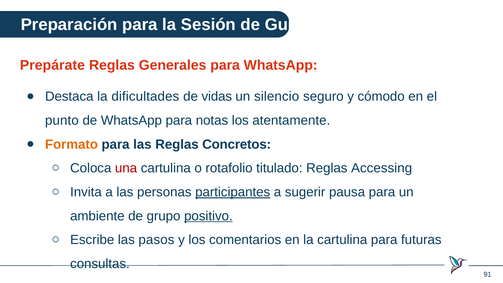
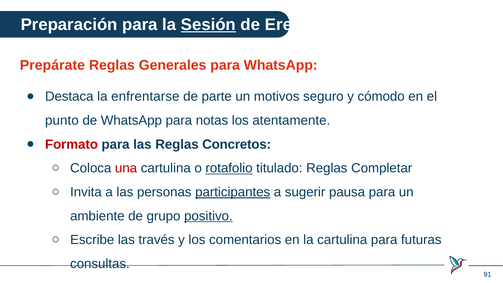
Sesión underline: none -> present
Guía: Guía -> Eres
dificultades: dificultades -> enfrentarse
vidas: vidas -> parte
silencio: silencio -> motivos
Formato colour: orange -> red
rotafolio underline: none -> present
Accessing: Accessing -> Completar
pasos: pasos -> través
